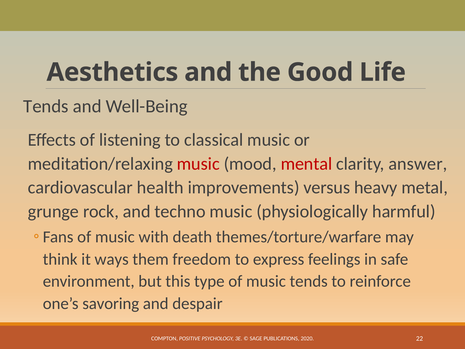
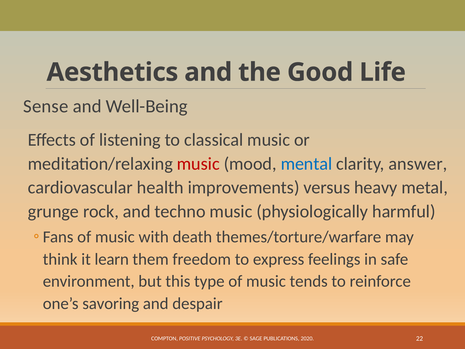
Tends at (46, 106): Tends -> Sense
mental colour: red -> blue
ways: ways -> learn
